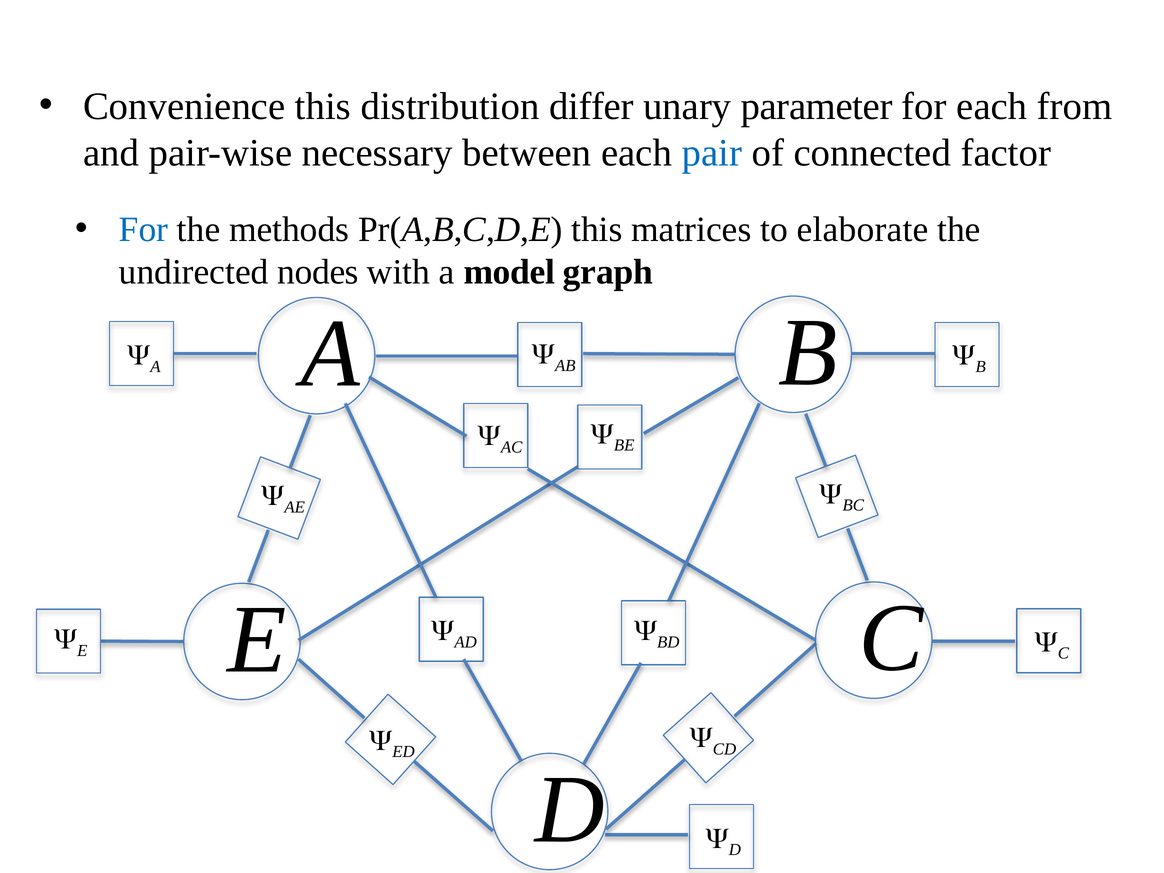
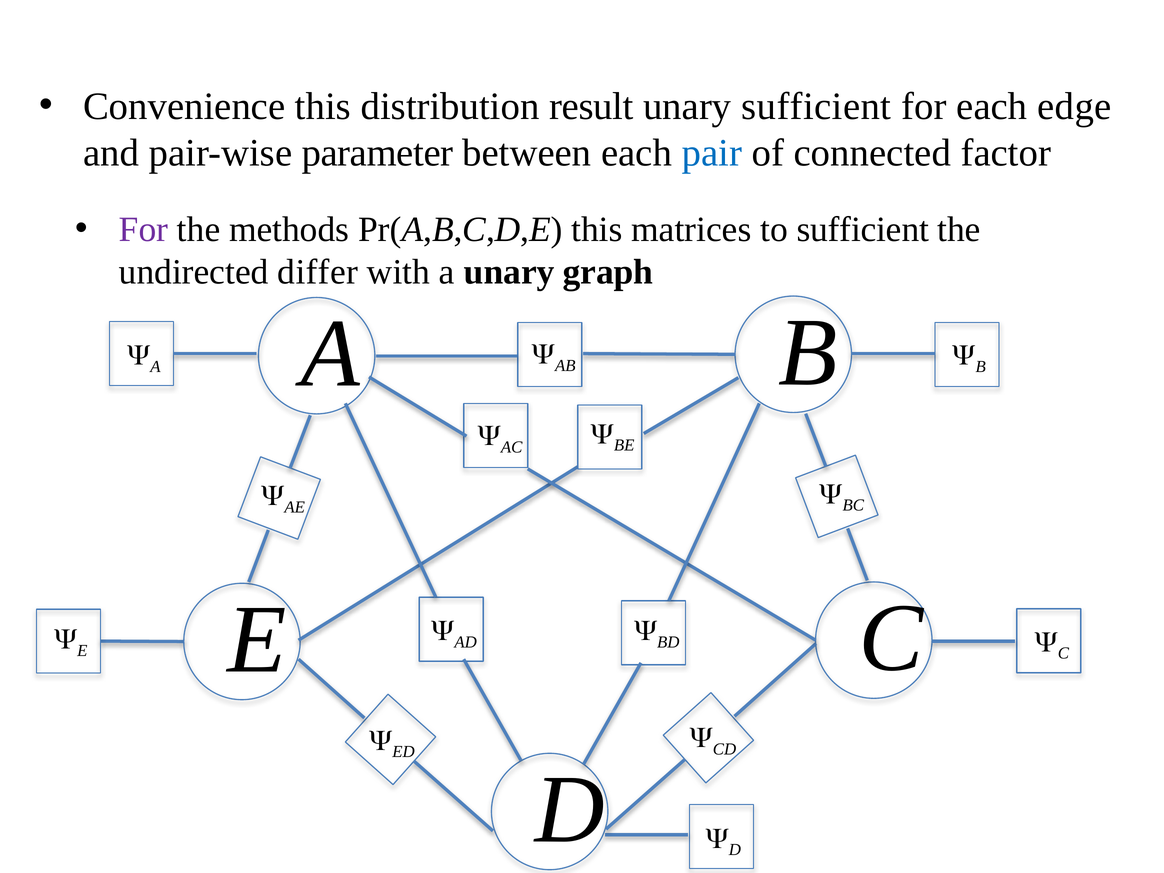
differ: differ -> result
unary parameter: parameter -> sufficient
from: from -> edge
necessary: necessary -> parameter
For at (144, 230) colour: blue -> purple
to elaborate: elaborate -> sufficient
nodes: nodes -> differ
a model: model -> unary
